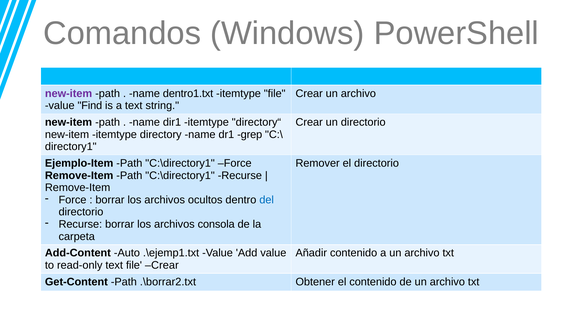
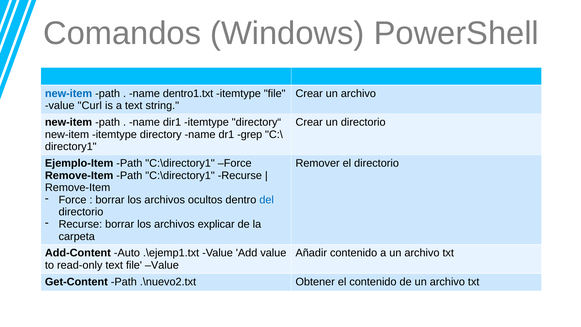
new-item at (69, 93) colour: purple -> blue
Find: Find -> Curl
consola: consola -> explicar
text file Crear: Crear -> Value
.\borrar2.txt: .\borrar2.txt -> .\nuevo2.txt
